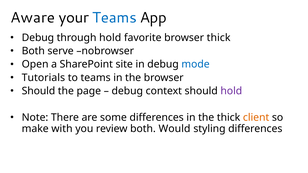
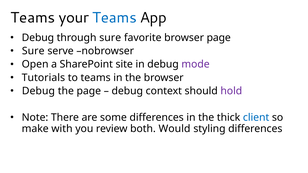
Aware at (33, 18): Aware -> Teams
through hold: hold -> sure
browser thick: thick -> page
Both at (33, 51): Both -> Sure
mode colour: blue -> purple
Should at (38, 91): Should -> Debug
client colour: orange -> blue
